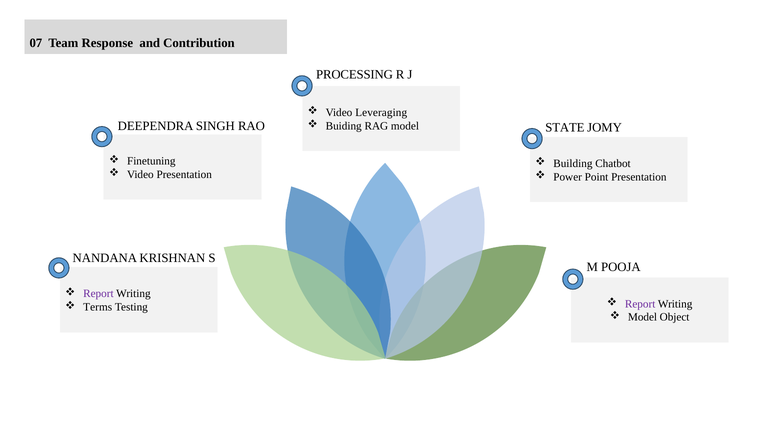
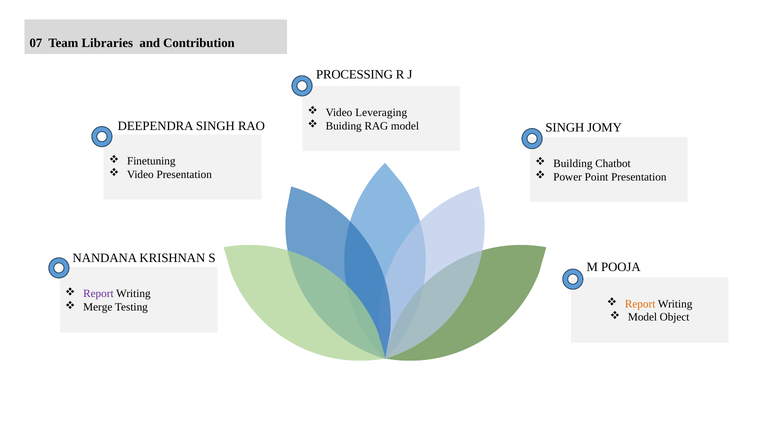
Response: Response -> Libraries
STATE at (565, 127): STATE -> SINGH
Terms: Terms -> Merge
Report at (640, 304) colour: purple -> orange
